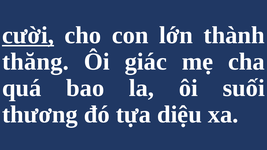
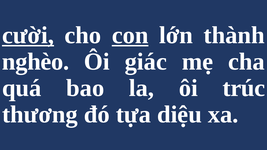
con underline: none -> present
thăng: thăng -> nghèo
suối: suối -> trúc
